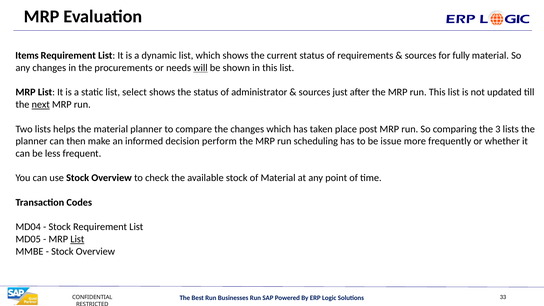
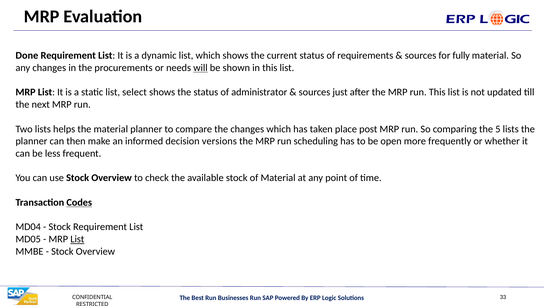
Items: Items -> Done
next underline: present -> none
3: 3 -> 5
perform: perform -> versions
issue: issue -> open
Codes underline: none -> present
